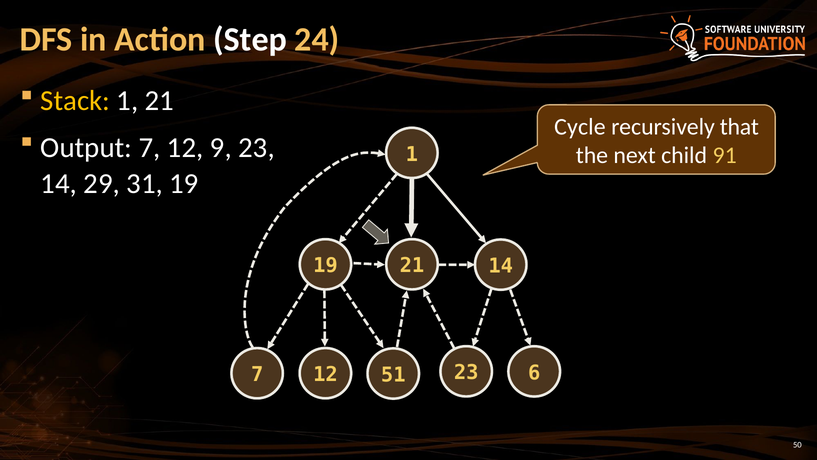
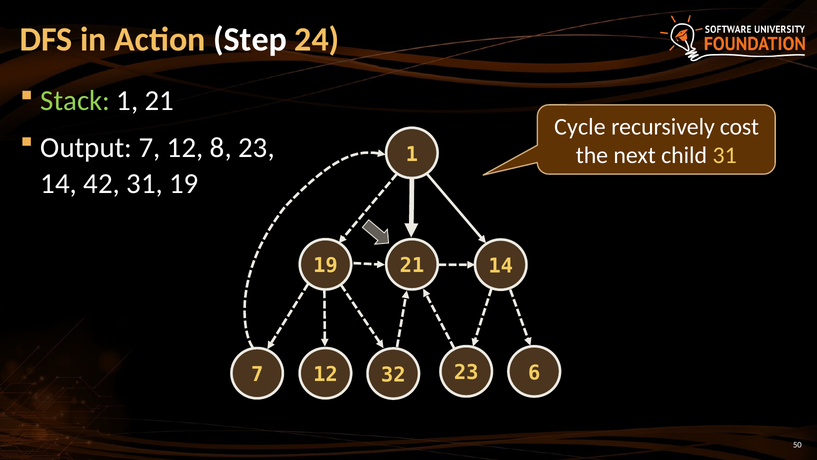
Stack colour: yellow -> light green
that: that -> cost
9: 9 -> 8
child 91: 91 -> 31
29: 29 -> 42
51: 51 -> 32
